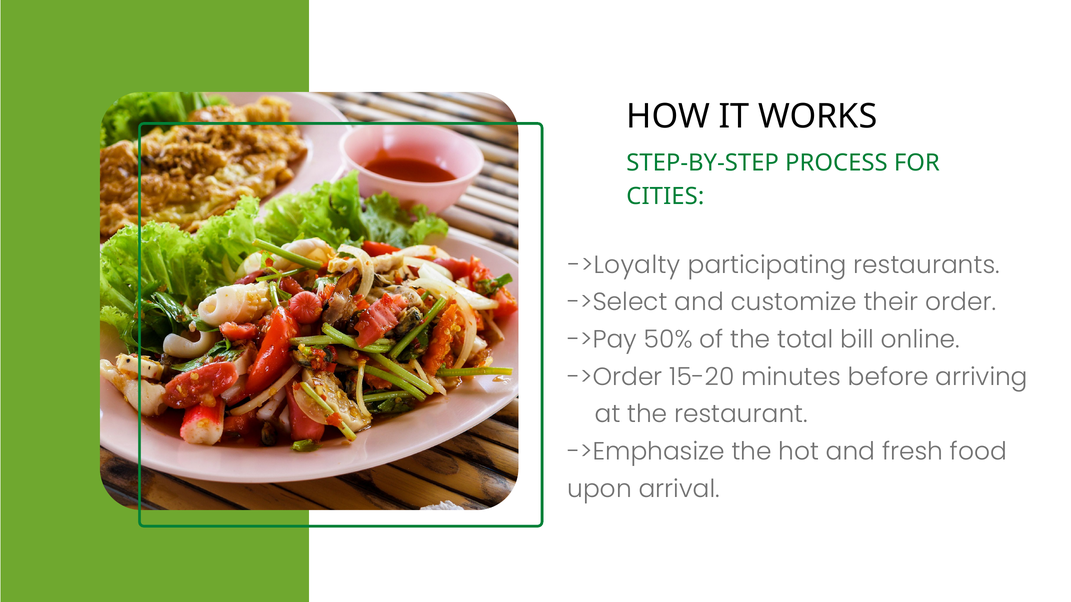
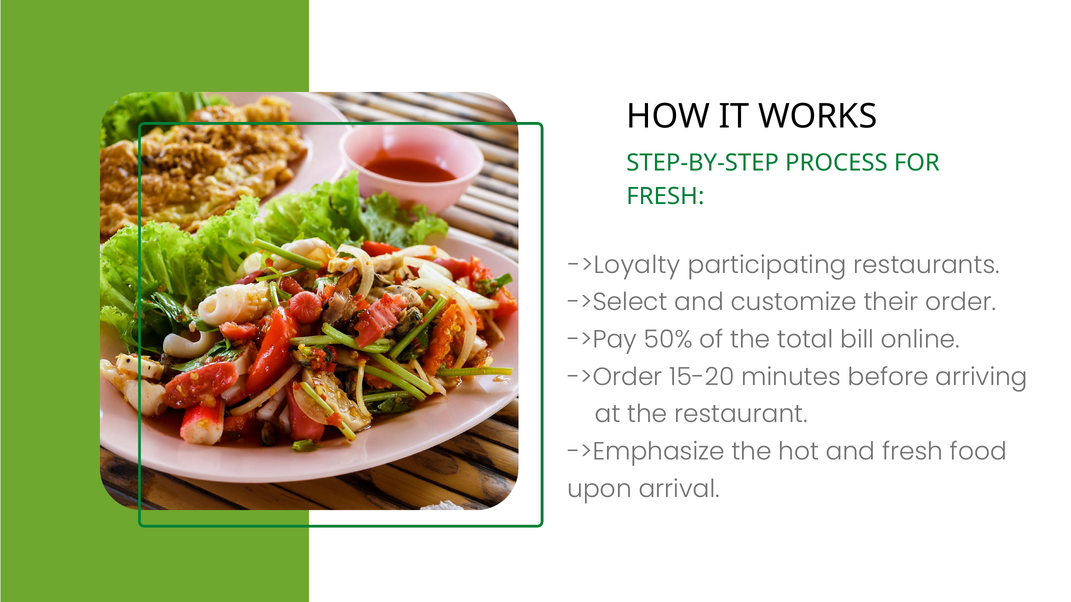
CITIES at (665, 196): CITIES -> FRESH
